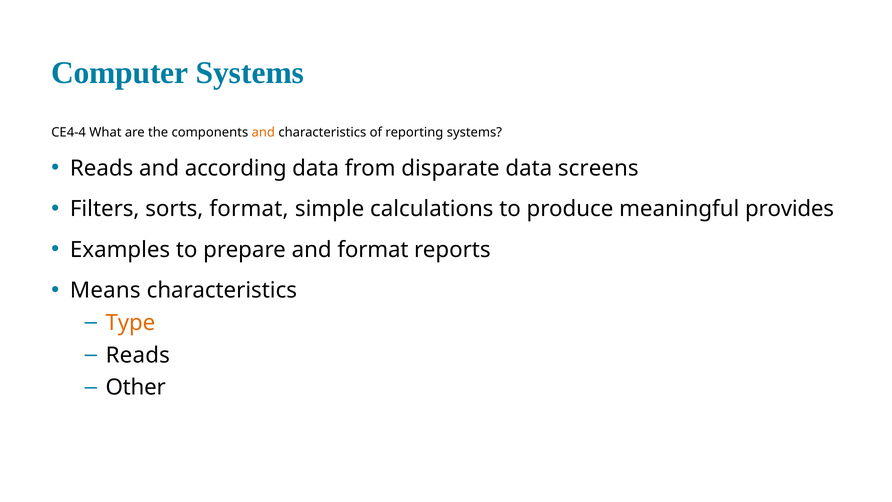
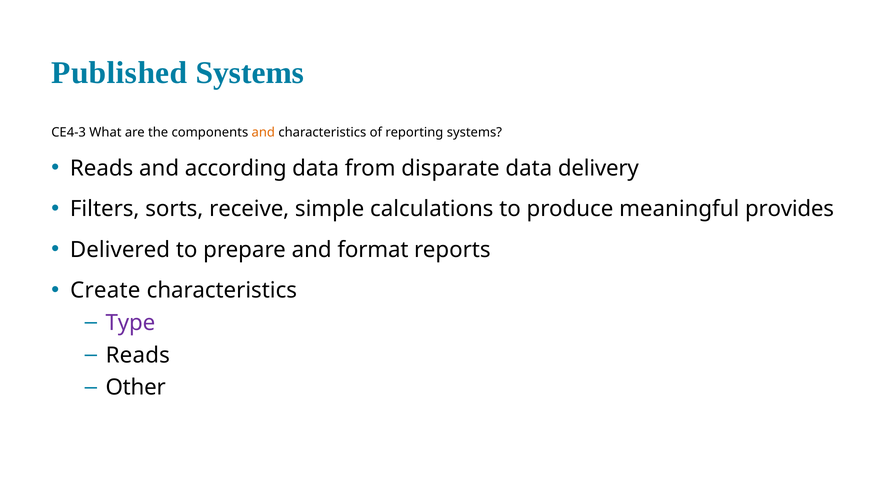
Computer: Computer -> Published
4-4: 4-4 -> 4-3
screens: screens -> delivery
sorts format: format -> receive
Examples: Examples -> Delivered
Means: Means -> Create
Type colour: orange -> purple
